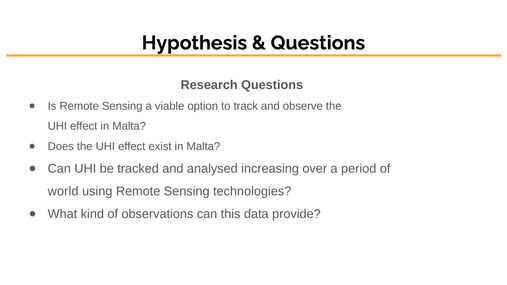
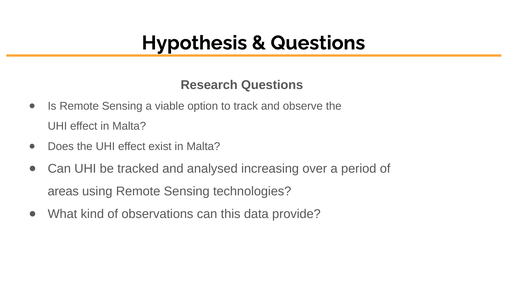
world: world -> areas
